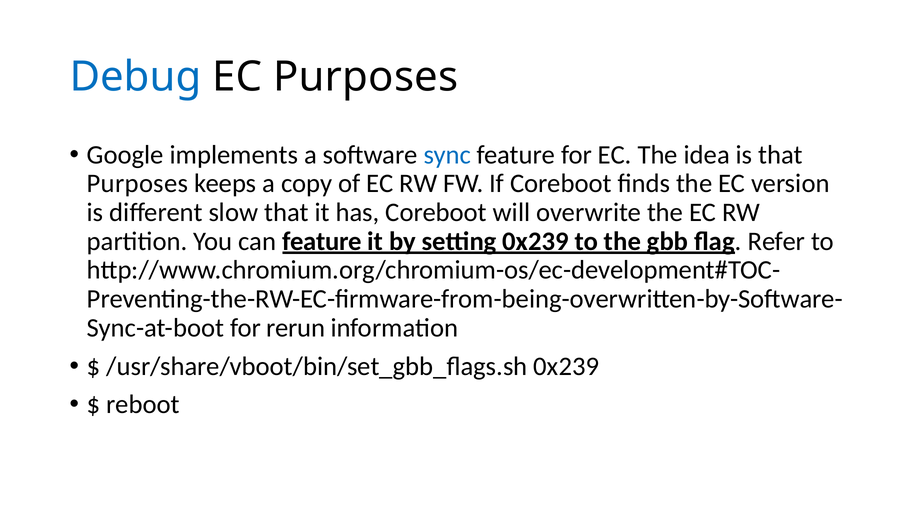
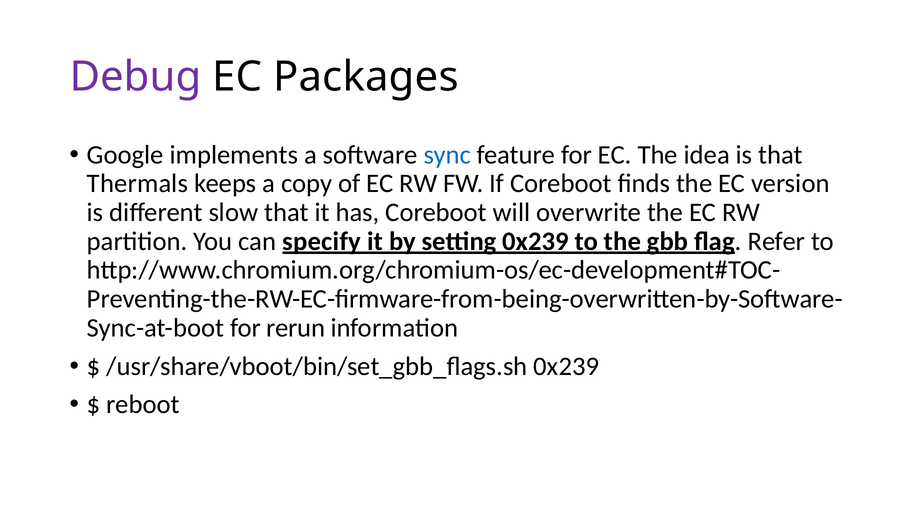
Debug colour: blue -> purple
EC Purposes: Purposes -> Packages
Purposes at (137, 184): Purposes -> Thermals
can feature: feature -> specify
